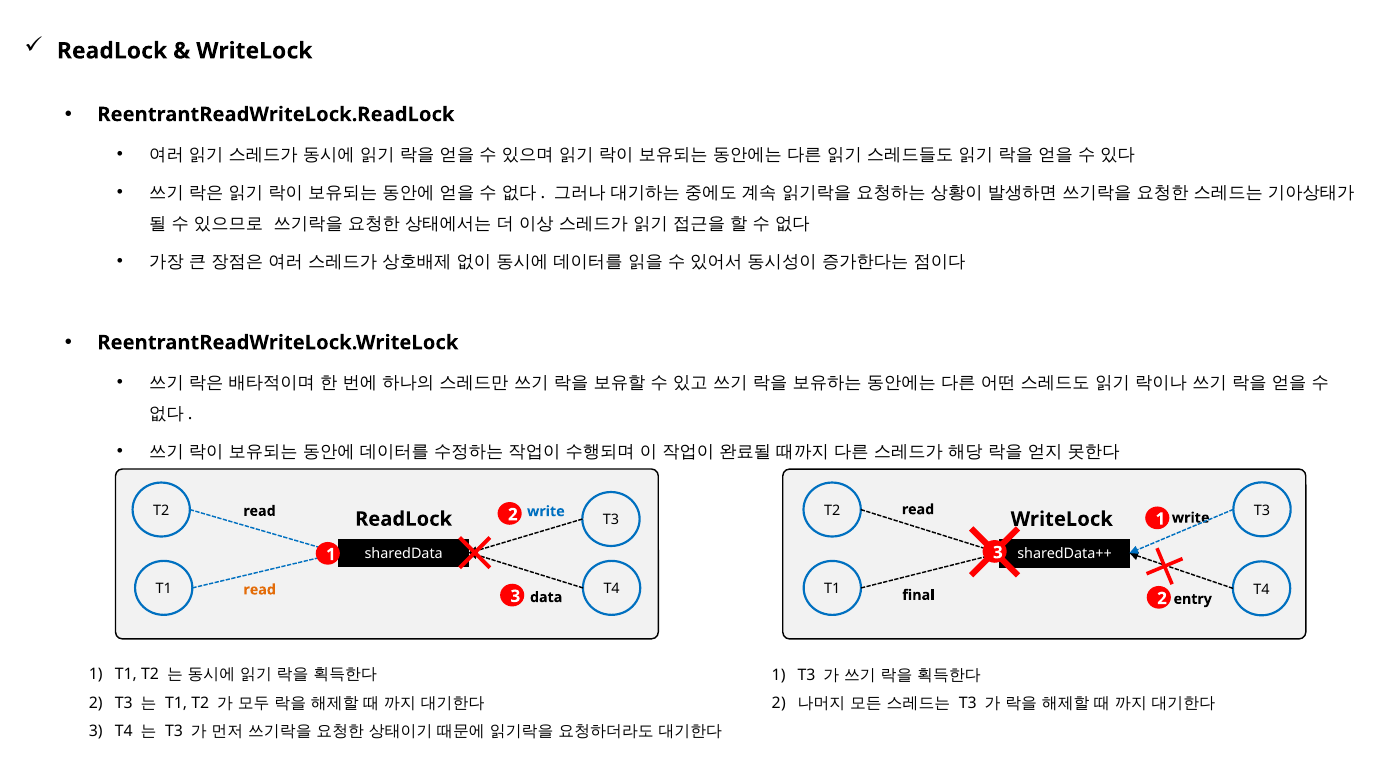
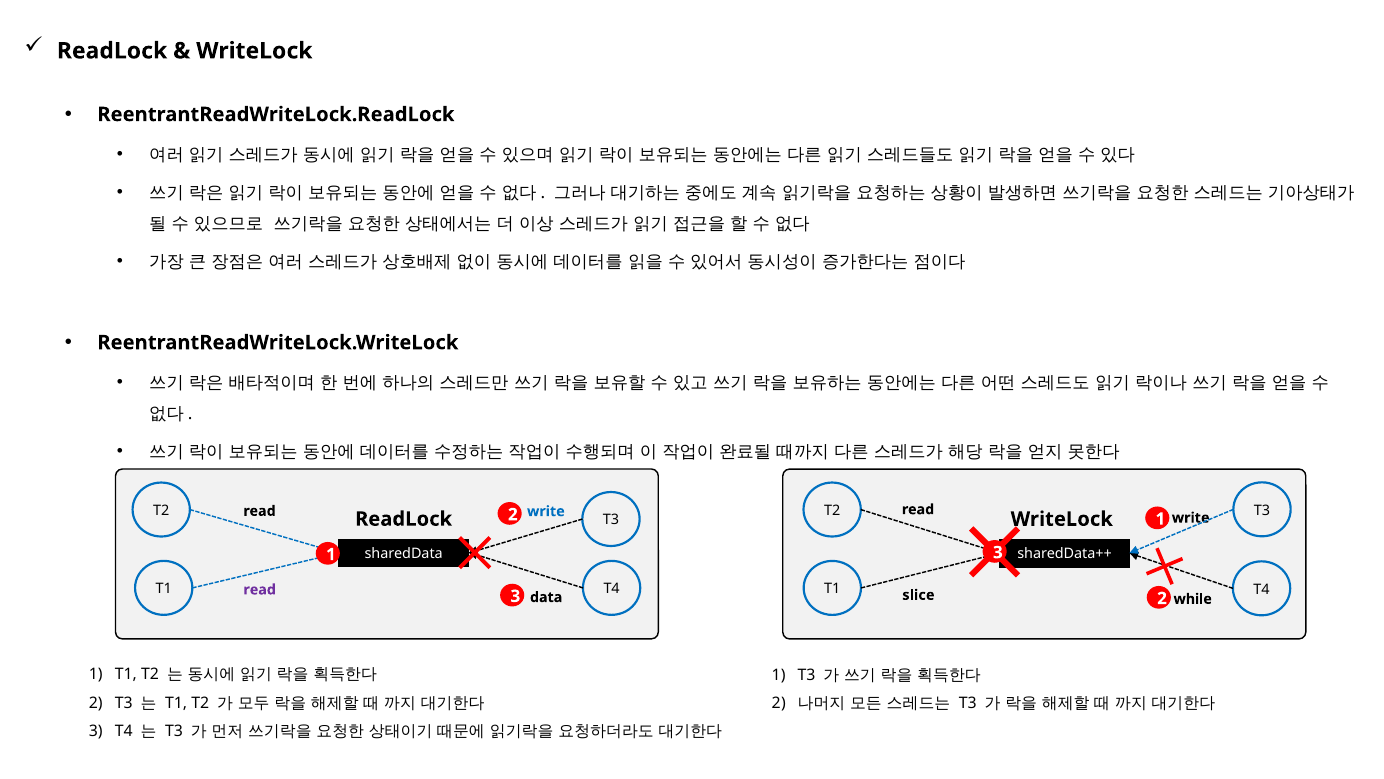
read at (260, 589) colour: orange -> purple
final: final -> slice
entry: entry -> while
